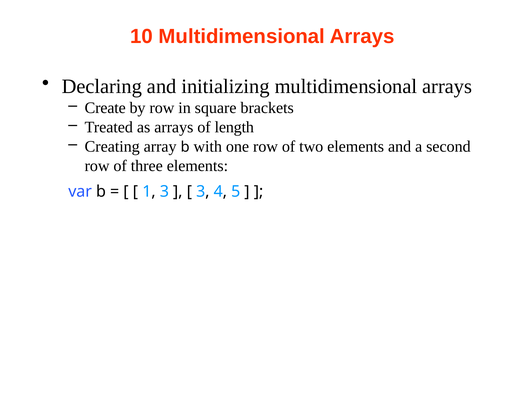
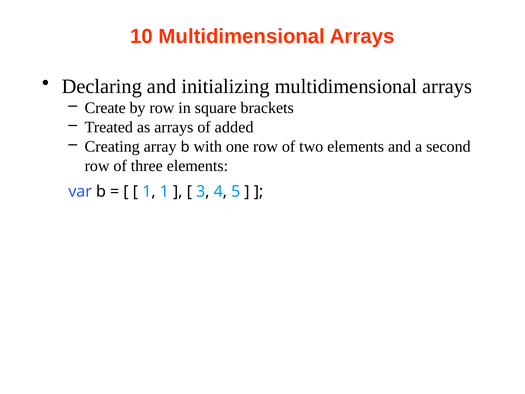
length: length -> added
1 3: 3 -> 1
